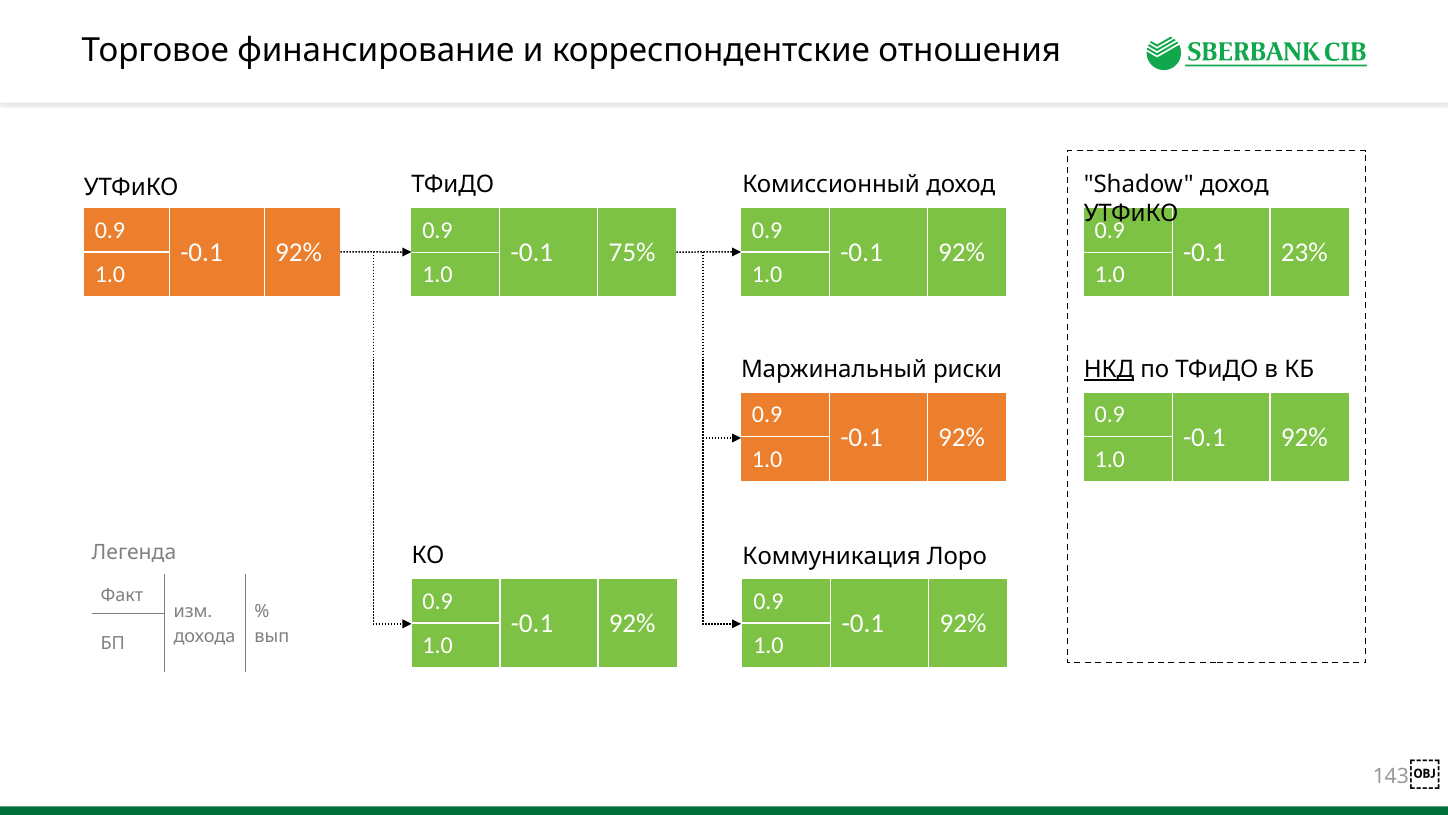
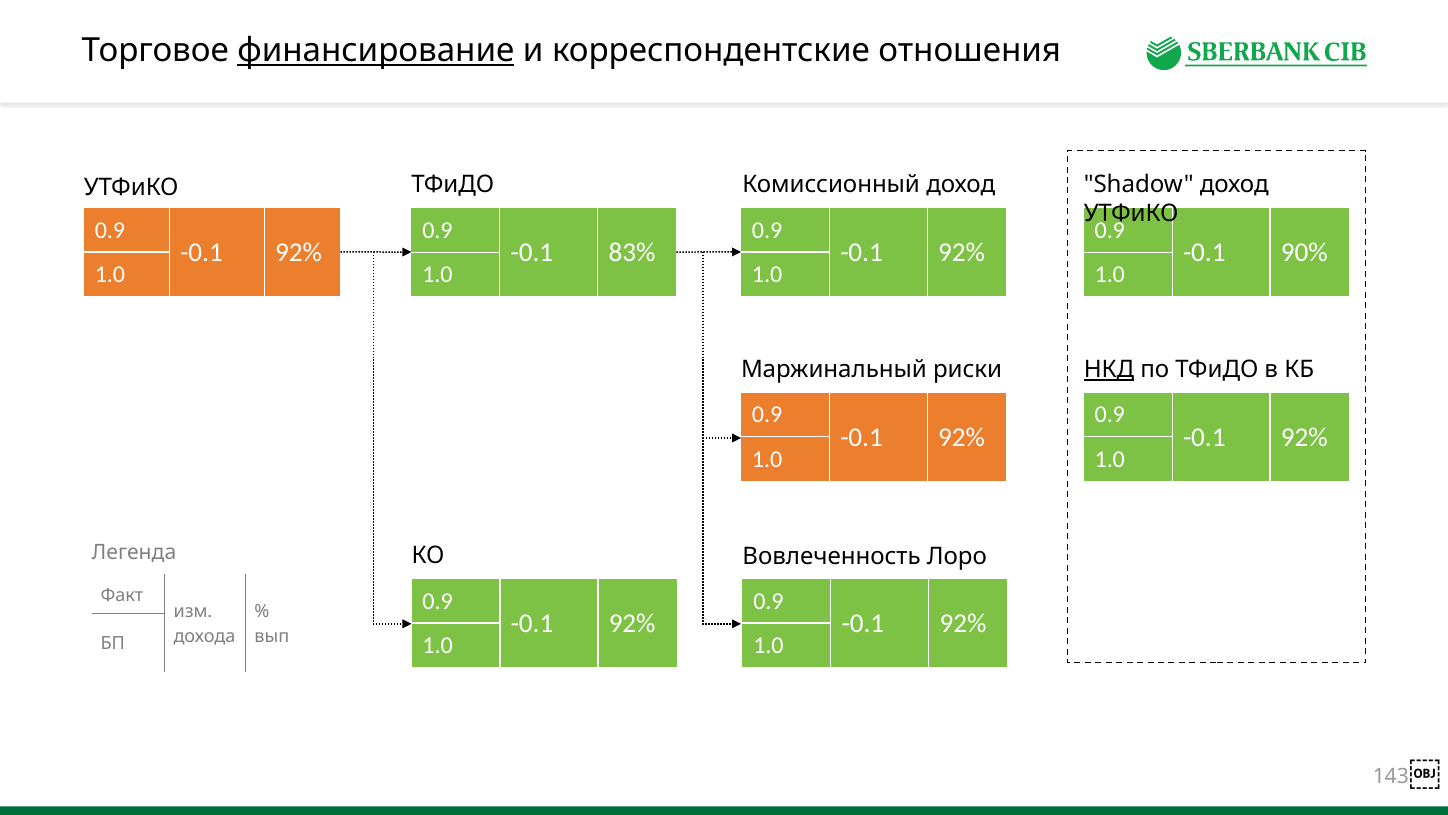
финансирование underline: none -> present
75%: 75% -> 83%
23%: 23% -> 90%
Коммуникация: Коммуникация -> Вовлеченность
